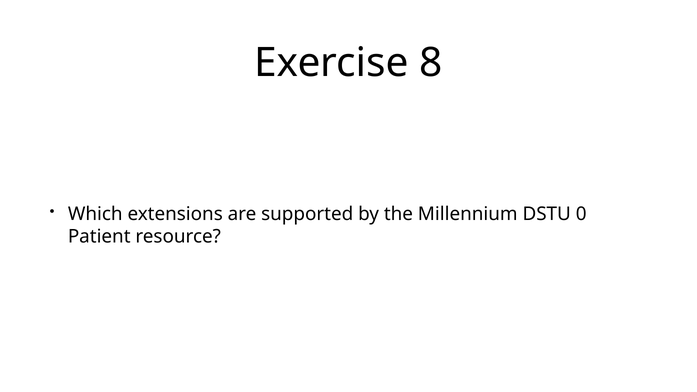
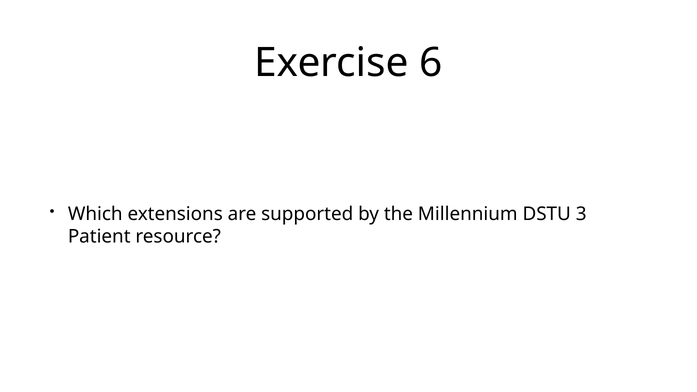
8: 8 -> 6
0: 0 -> 3
